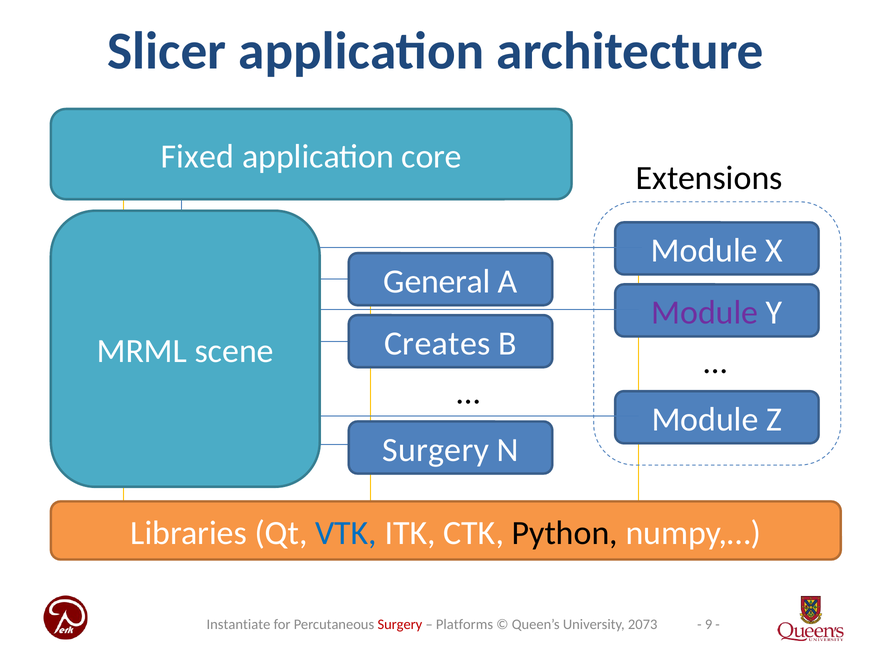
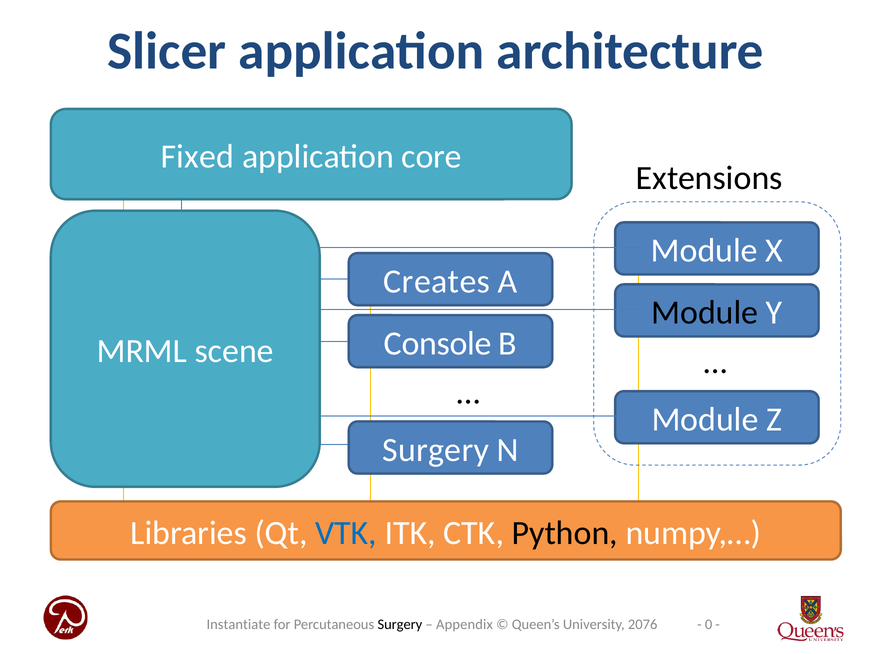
General: General -> Creates
Module at (705, 313) colour: purple -> black
Creates: Creates -> Console
9: 9 -> 0
Surgery at (400, 625) colour: red -> black
Platforms: Platforms -> Appendix
2073: 2073 -> 2076
